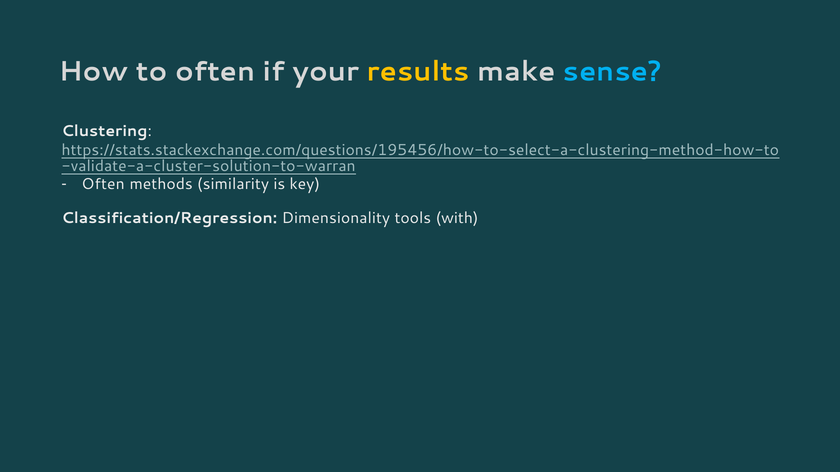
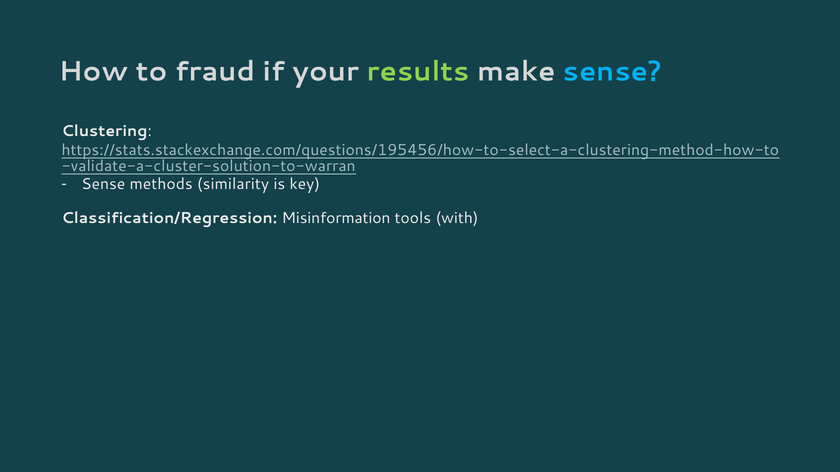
to often: often -> fraud
results colour: yellow -> light green
Often at (103, 184): Often -> Sense
Dimensionality: Dimensionality -> Misinformation
